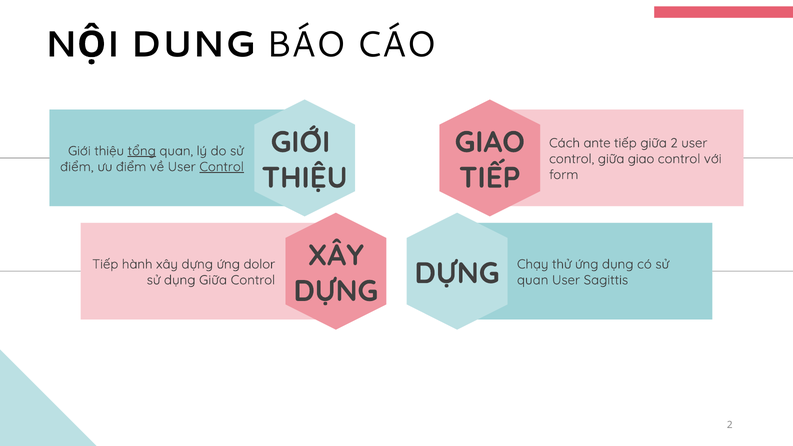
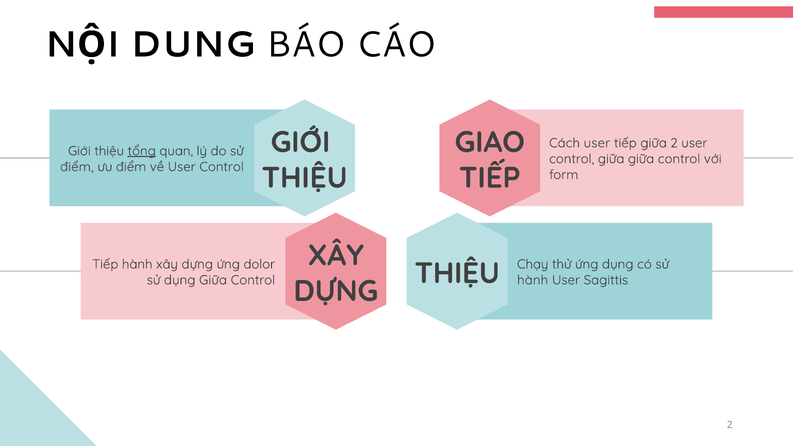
Cách ante: ante -> user
giữa giao: giao -> giữa
Control at (222, 167) underline: present -> none
DỰNG at (457, 273): DỰNG -> THIỆU
quan at (533, 280): quan -> hành
